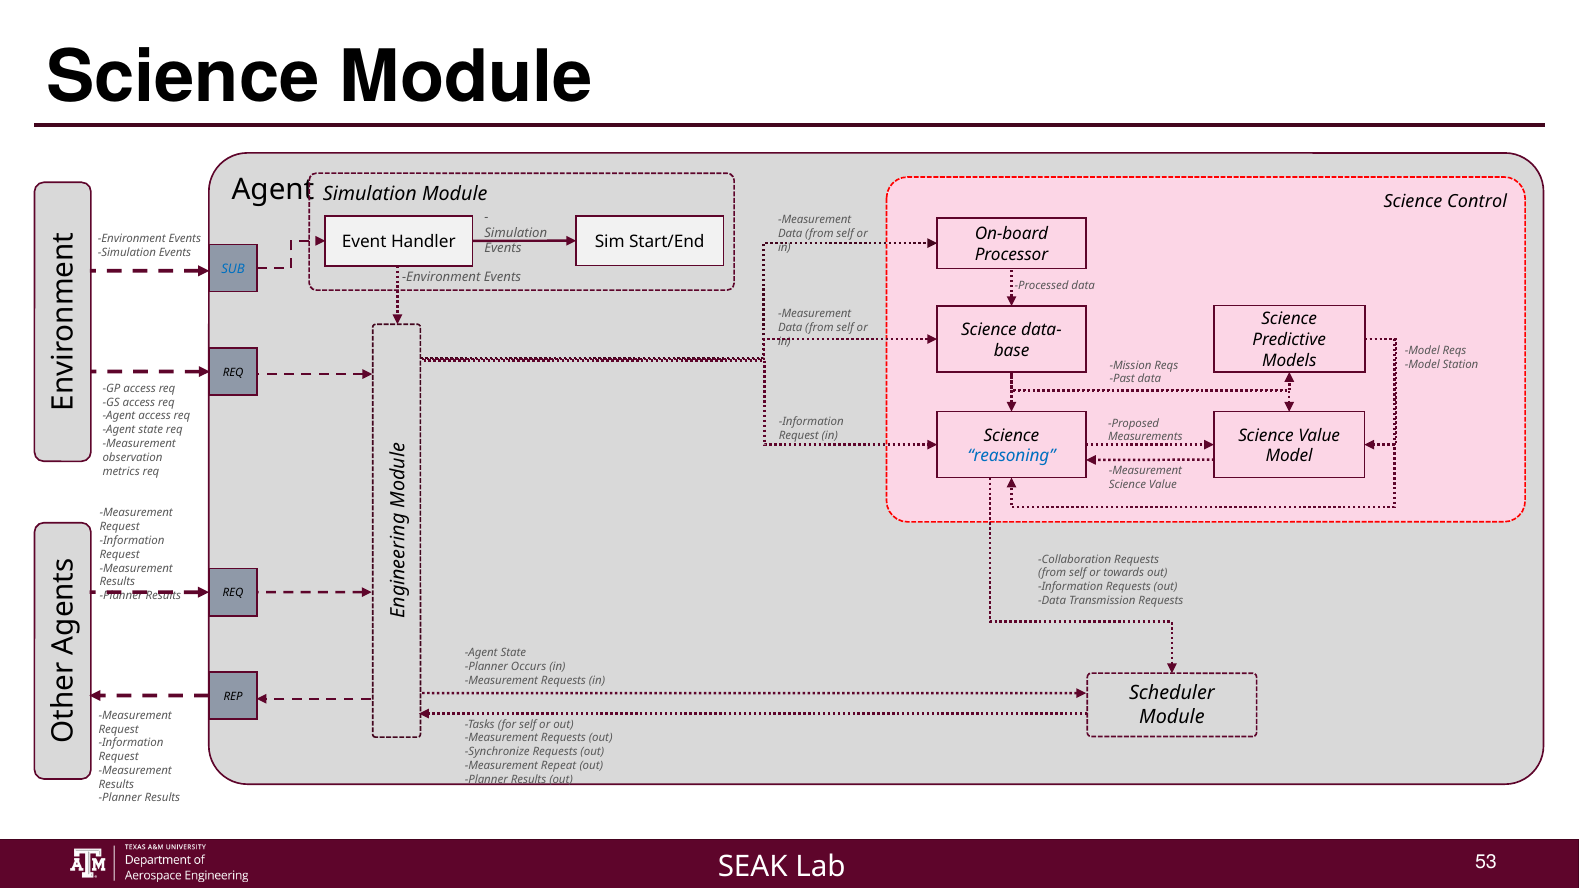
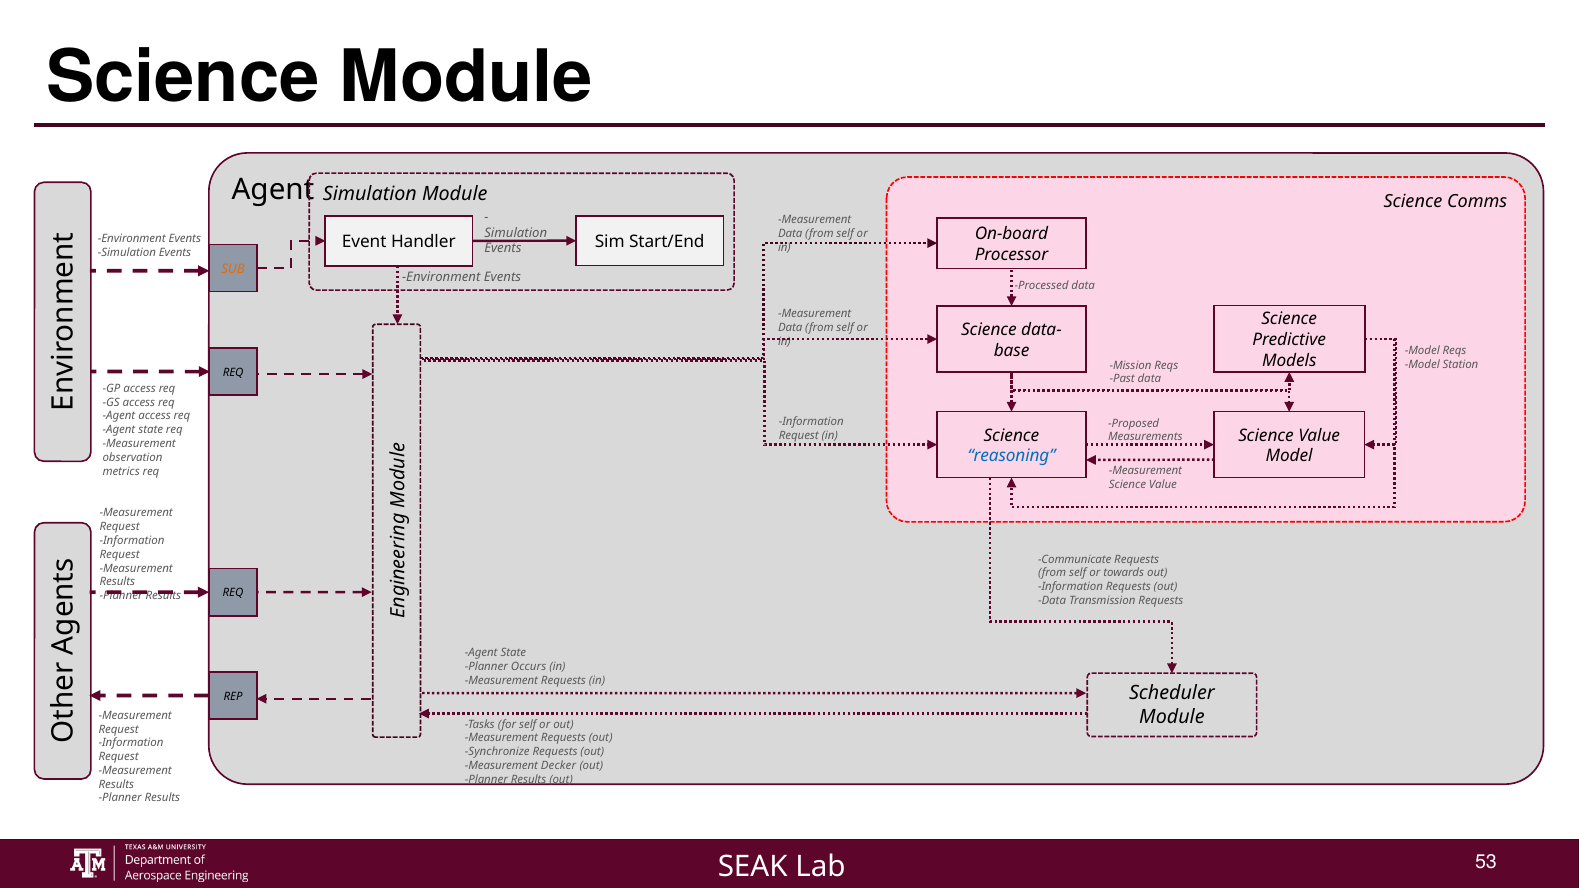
Control: Control -> Comms
SUB colour: blue -> orange
Collaboration: Collaboration -> Communicate
Repeat: Repeat -> Decker
